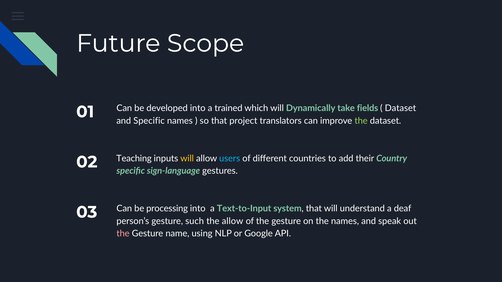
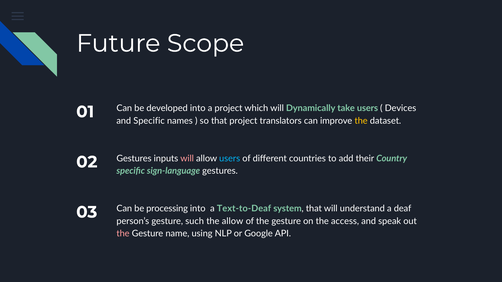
a trained: trained -> project
take fields: fields -> users
Dataset at (400, 108): Dataset -> Devices
the at (361, 121) colour: light green -> yellow
02 Teaching: Teaching -> Gestures
will at (187, 159) colour: yellow -> pink
Text-to-Input: Text-to-Input -> Text-to-Deaf
the names: names -> access
